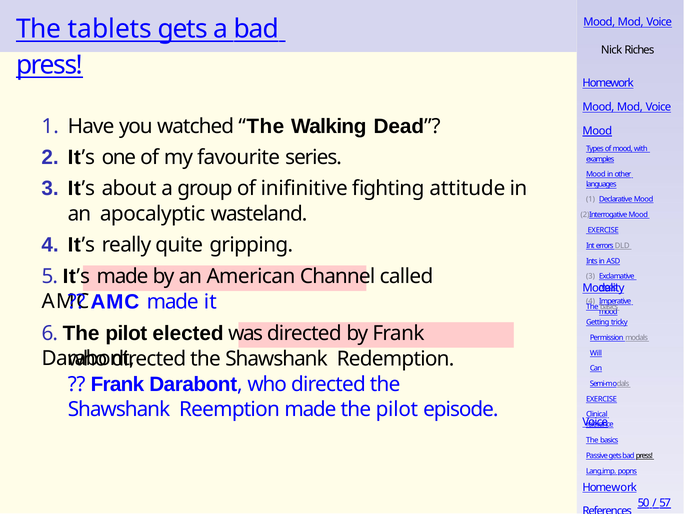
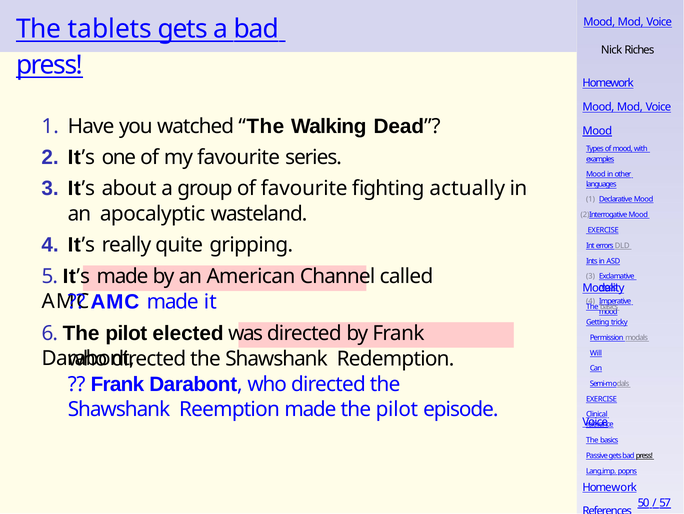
of inifinitive: inifinitive -> favourite
attitude: attitude -> actually
